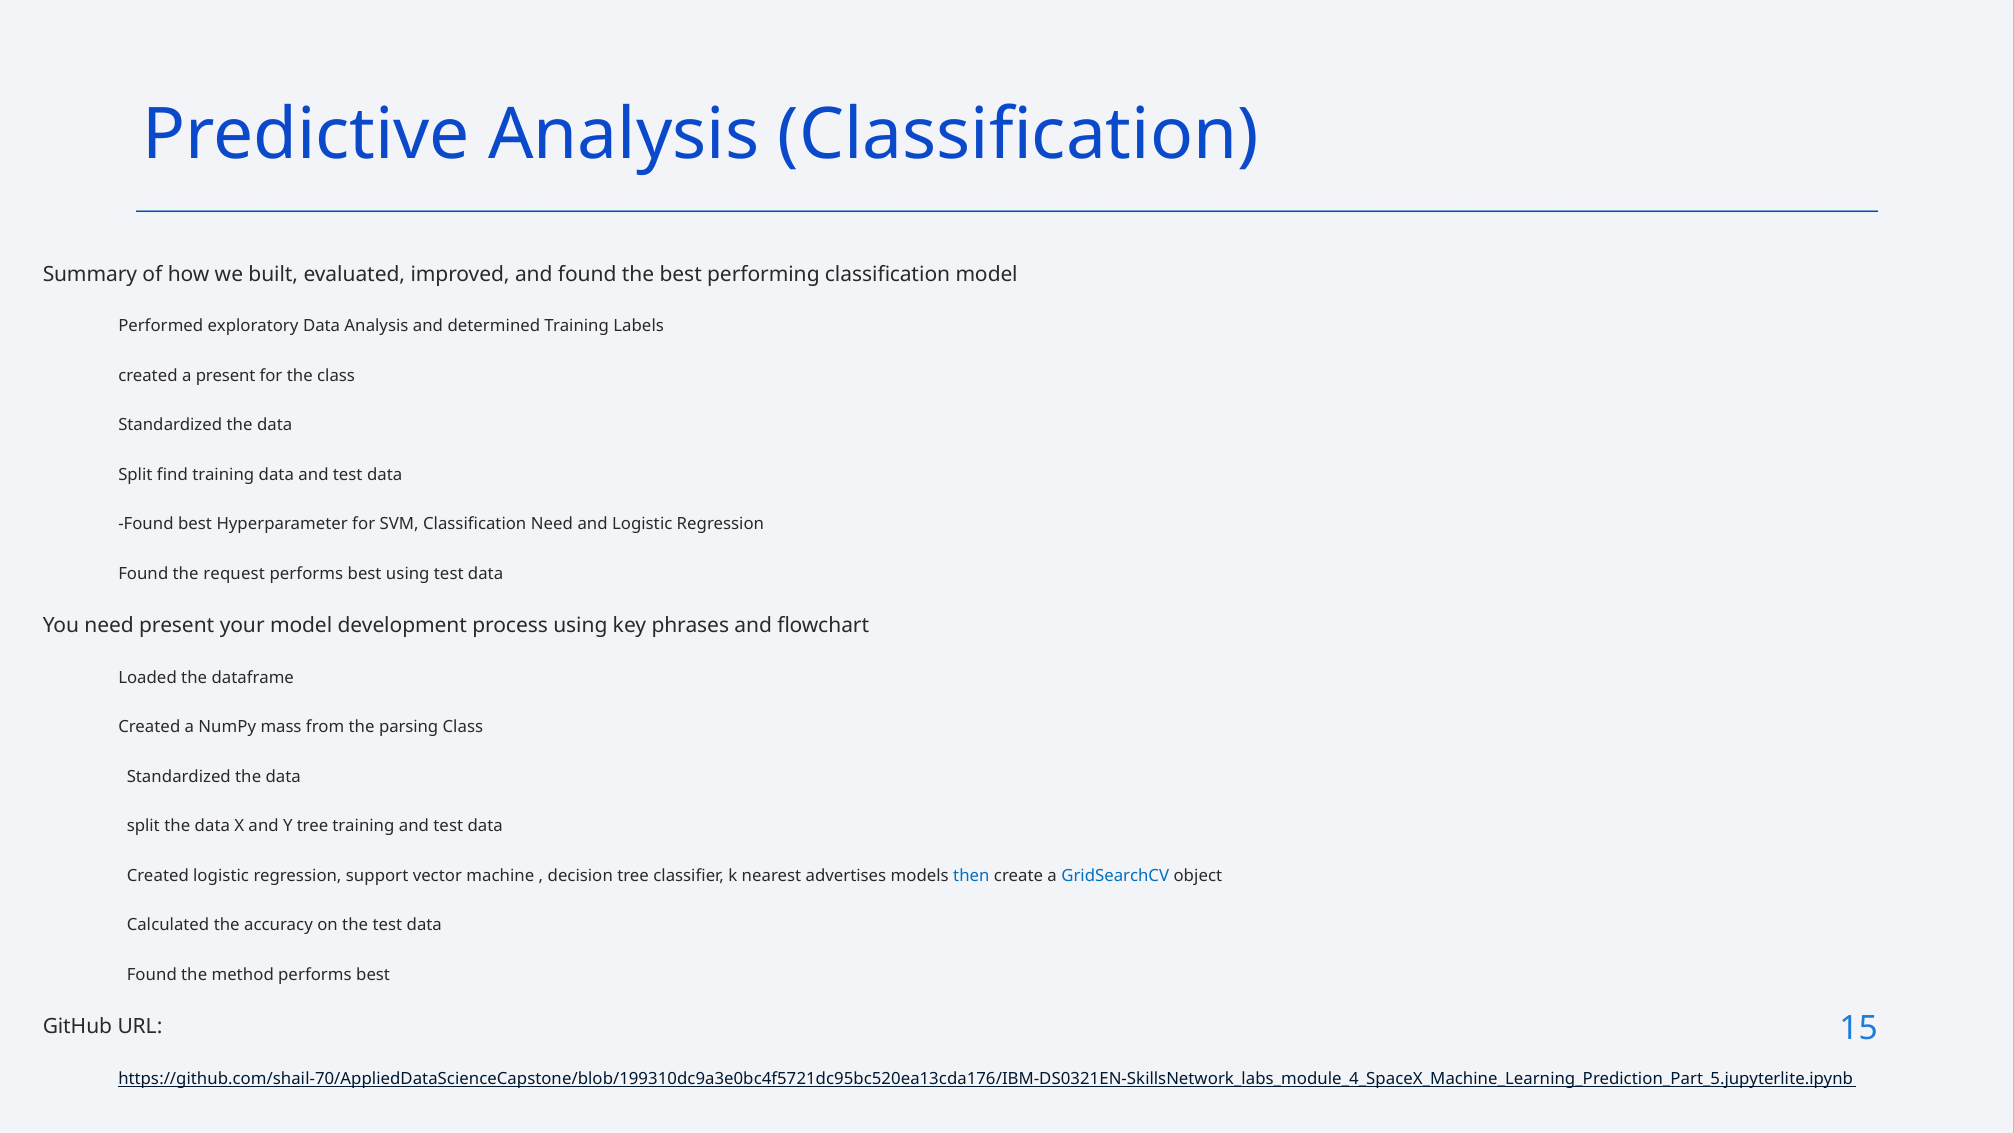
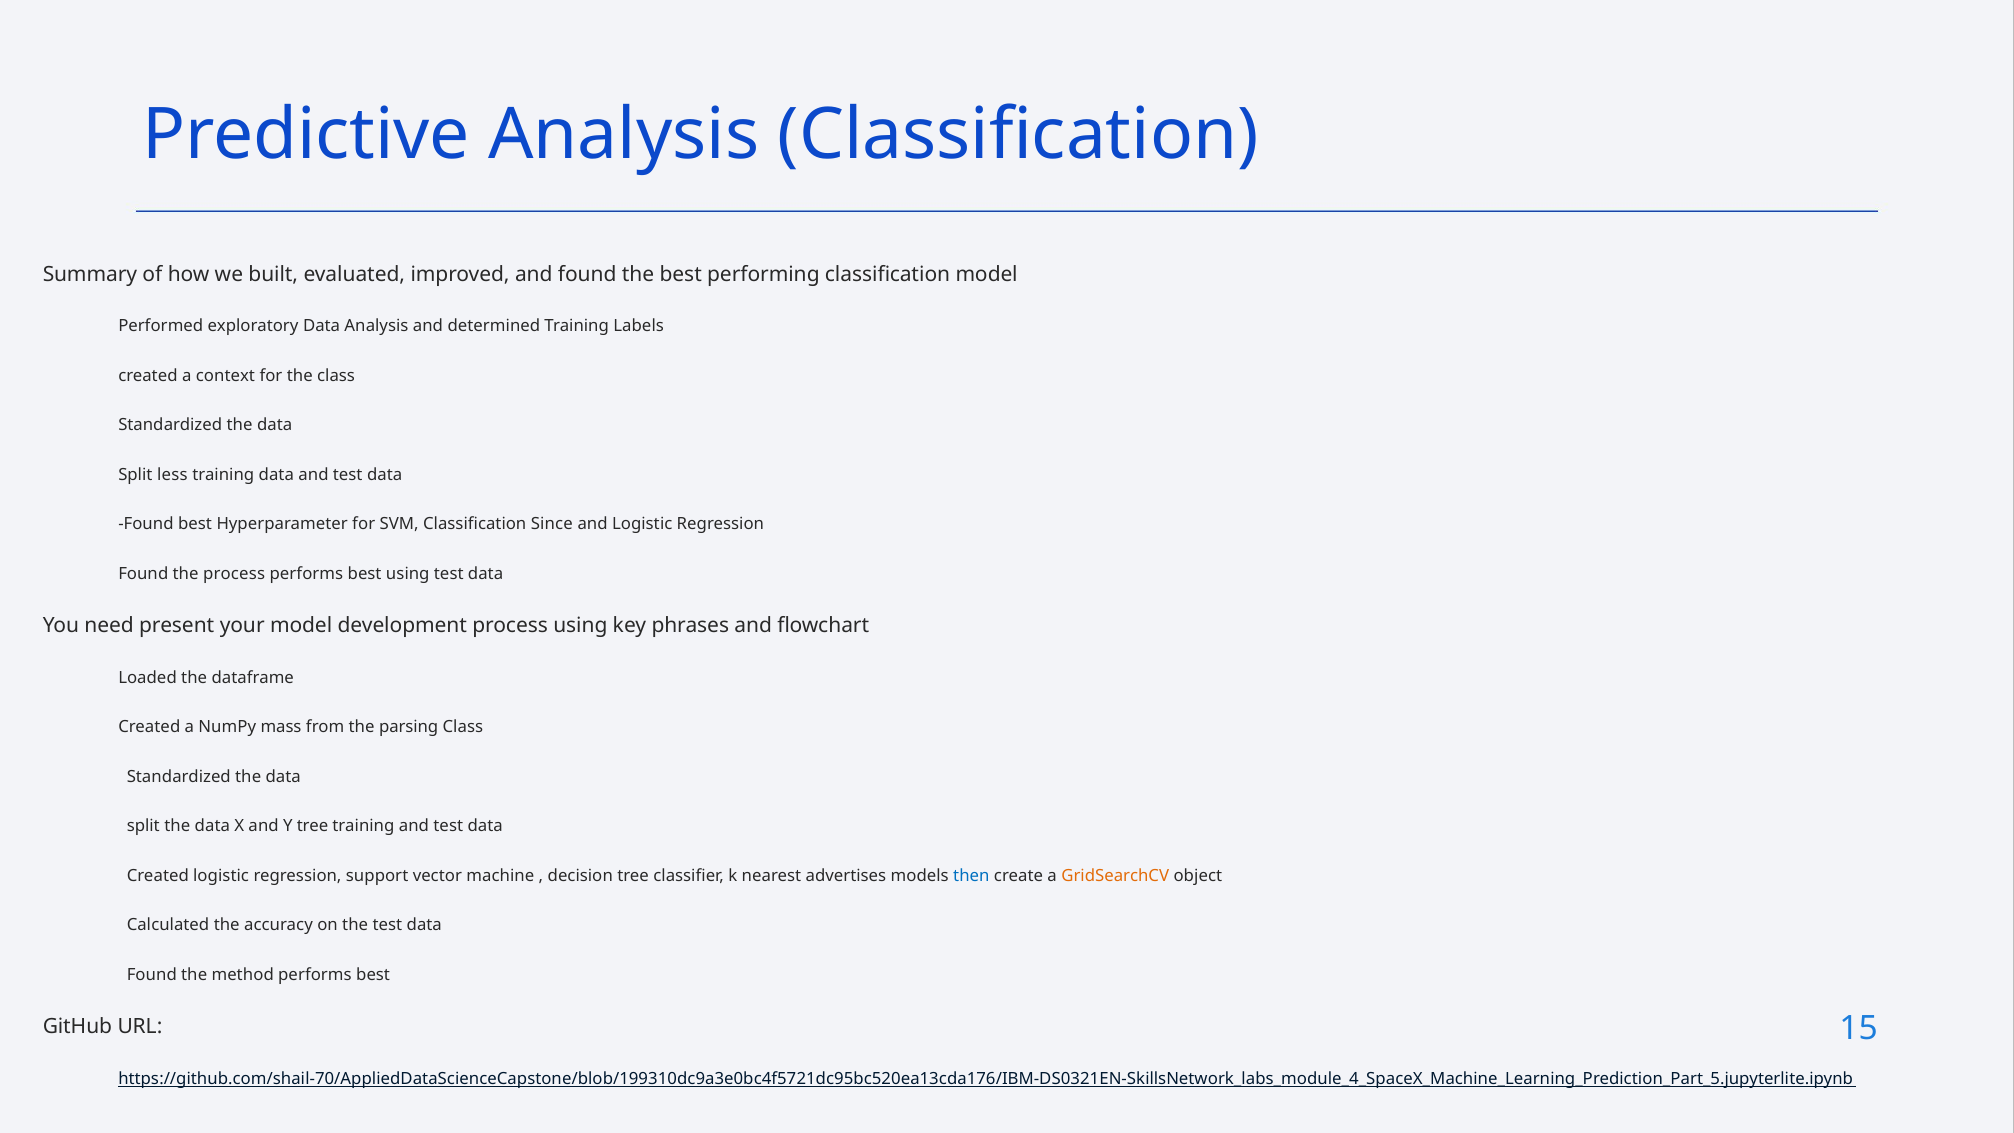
a present: present -> context
find: find -> less
Classification Need: Need -> Since
the request: request -> process
GridSearchCV colour: blue -> orange
